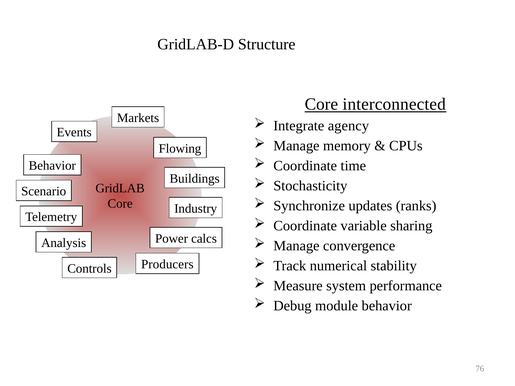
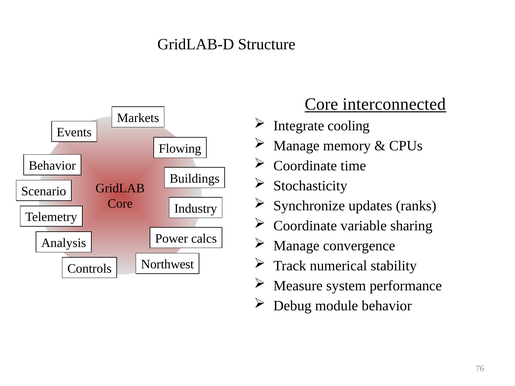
agency: agency -> cooling
Producers: Producers -> Northwest
